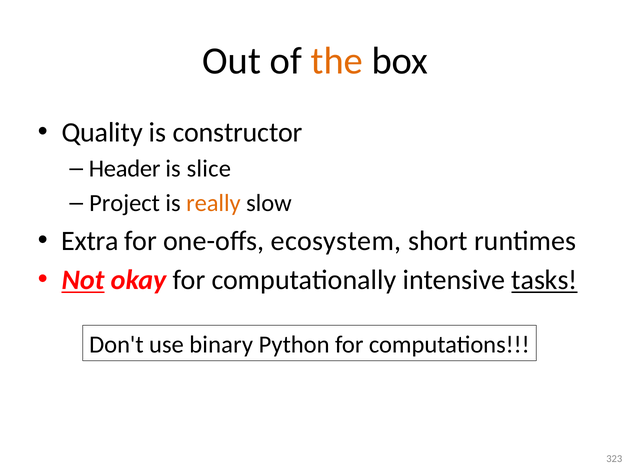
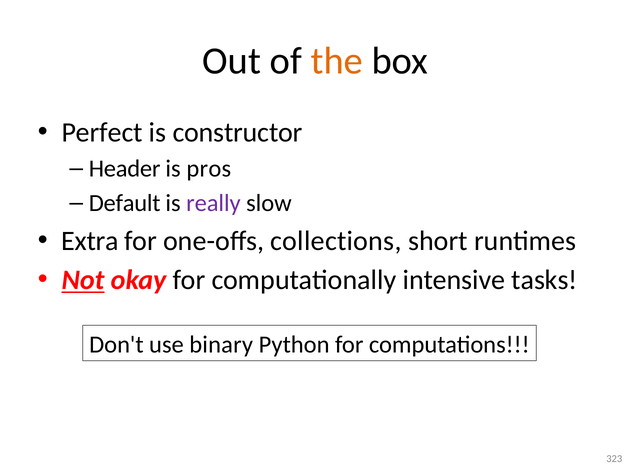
Quality: Quality -> Perfect
slice: slice -> pros
Project: Project -> Default
really colour: orange -> purple
ecosystem: ecosystem -> collections
tasks underline: present -> none
